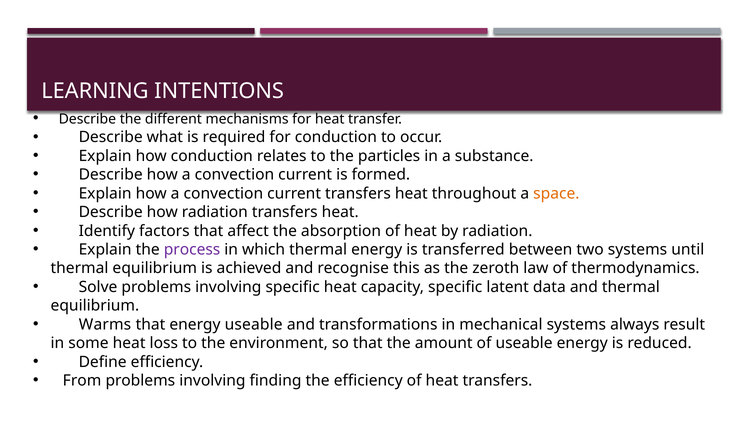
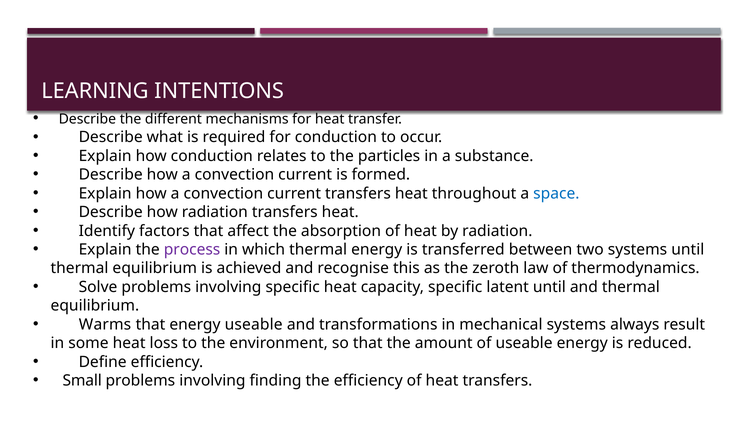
space colour: orange -> blue
latent data: data -> until
From: From -> Small
